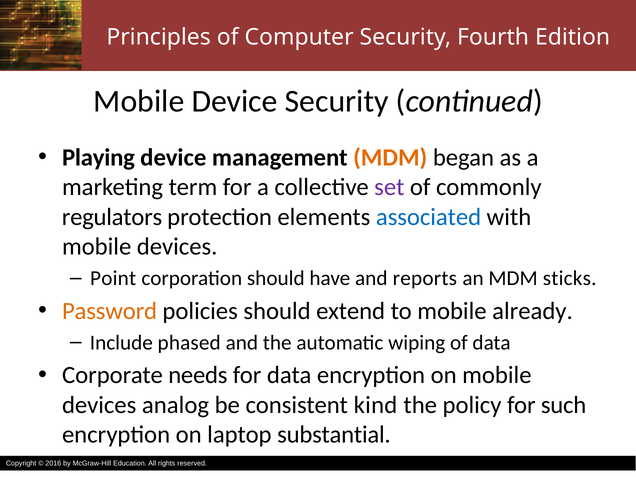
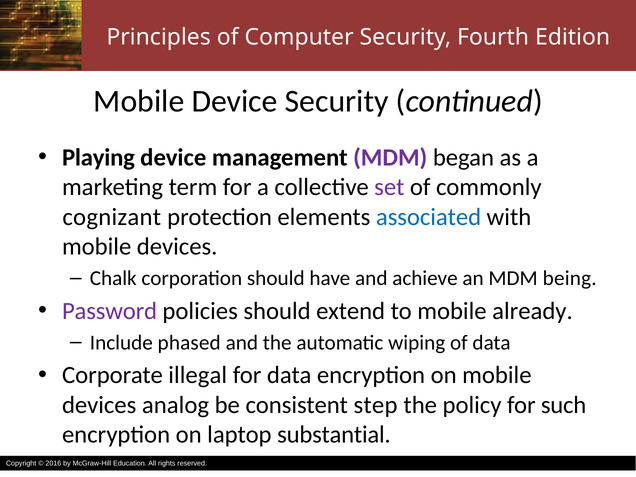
MDM at (390, 158) colour: orange -> purple
regulators: regulators -> cognizant
Point: Point -> Chalk
reports: reports -> achieve
sticks: sticks -> being
Password colour: orange -> purple
needs: needs -> illegal
kind: kind -> step
